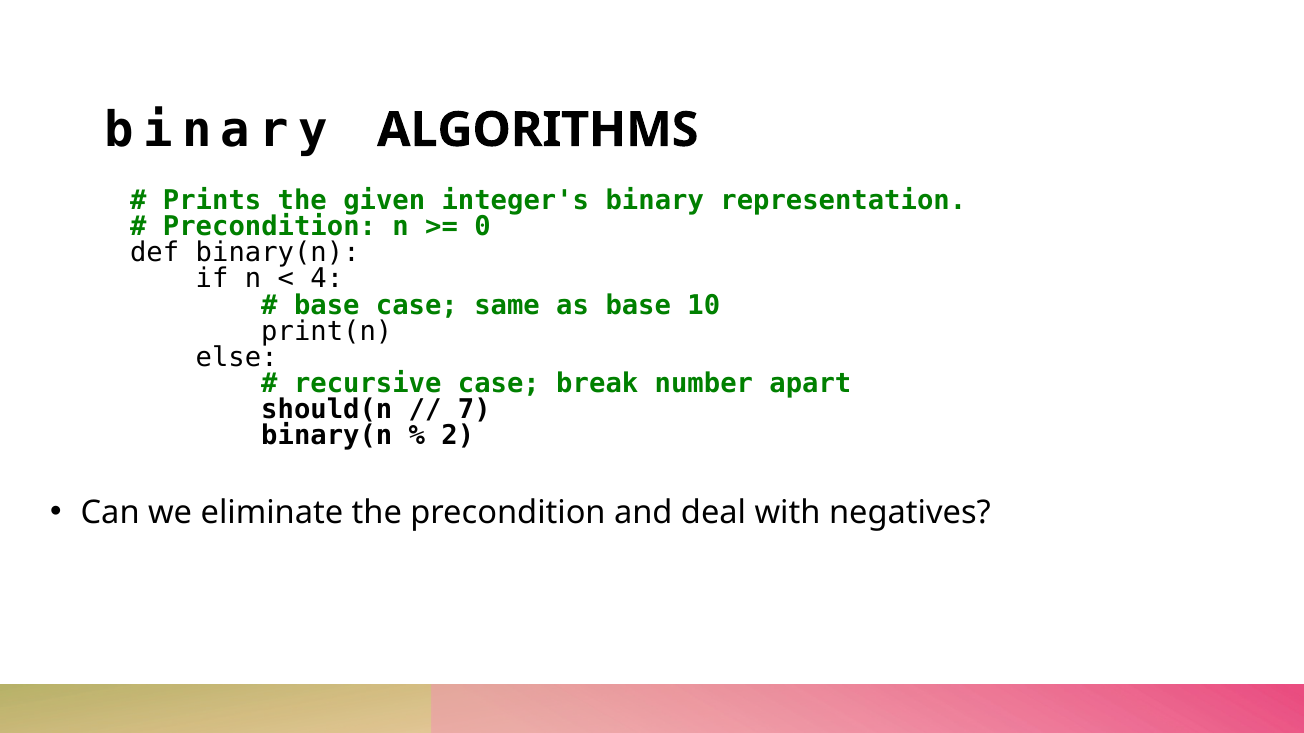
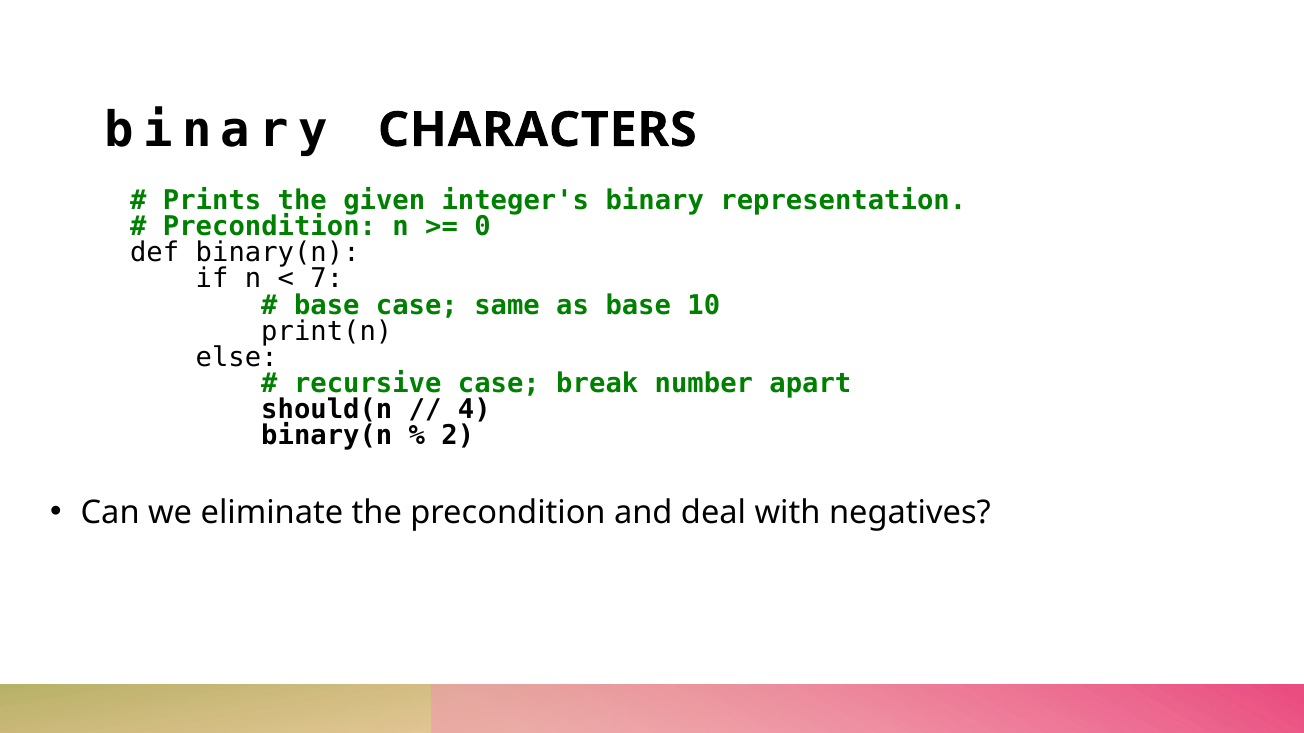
ALGORITHMS: ALGORITHMS -> CHARACTERS
4: 4 -> 7
7: 7 -> 4
